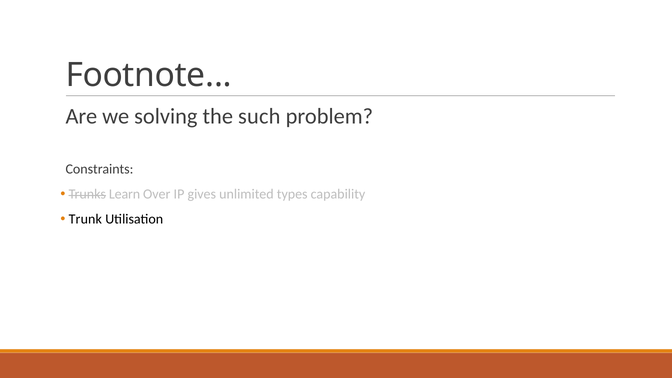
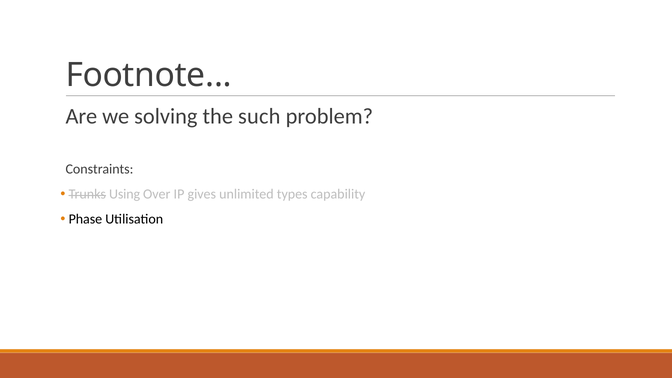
Learn: Learn -> Using
Trunk: Trunk -> Phase
